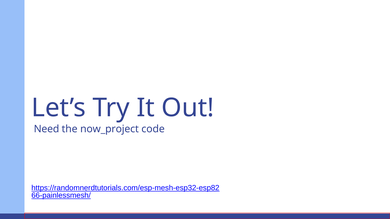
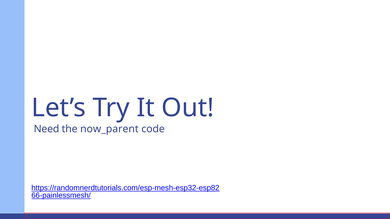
now_project: now_project -> now_parent
